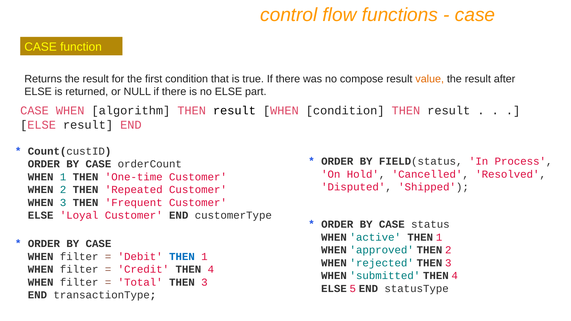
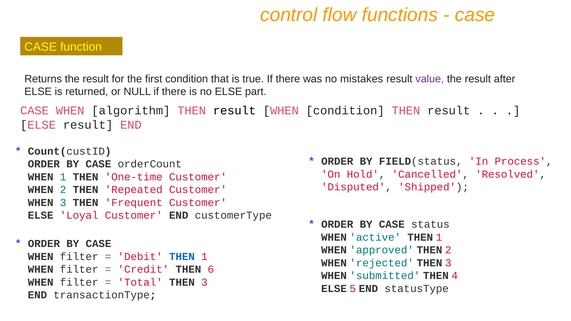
compose: compose -> mistakes
value colour: orange -> purple
Credit THEN 4: 4 -> 6
